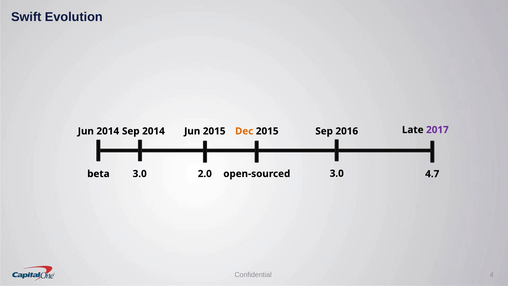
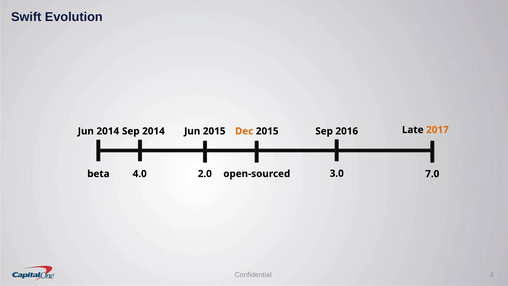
2017 colour: purple -> orange
beta 3.0: 3.0 -> 4.0
4.7: 4.7 -> 7.0
